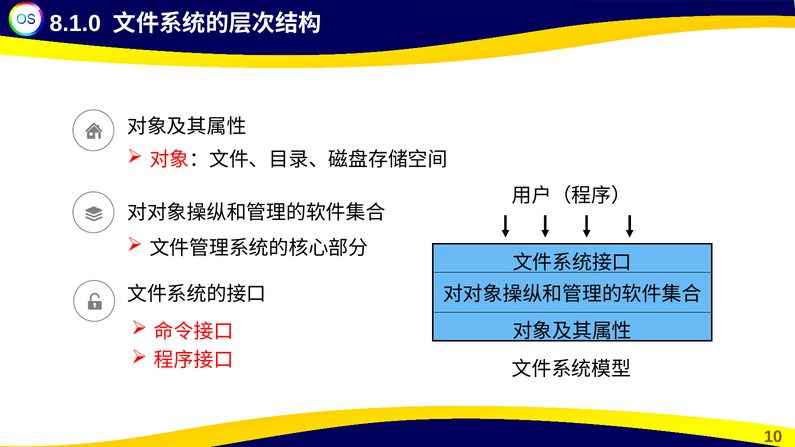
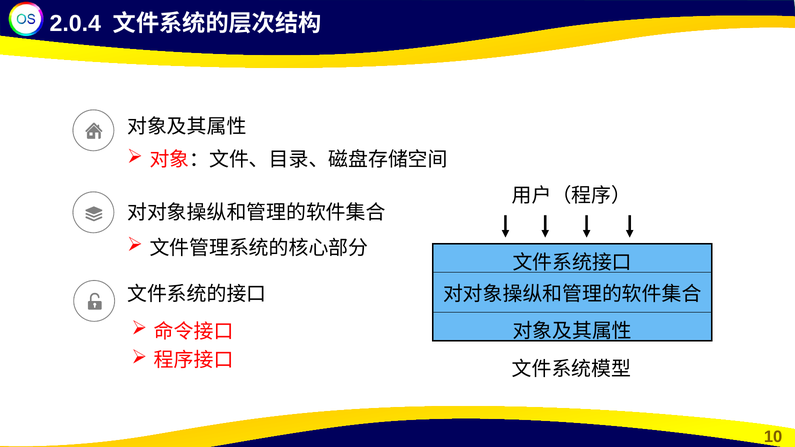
8.1.0: 8.1.0 -> 2.0.4
